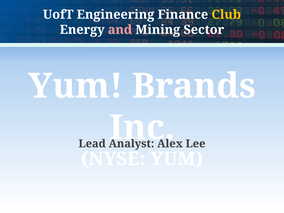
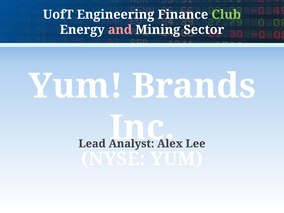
Club colour: yellow -> light green
